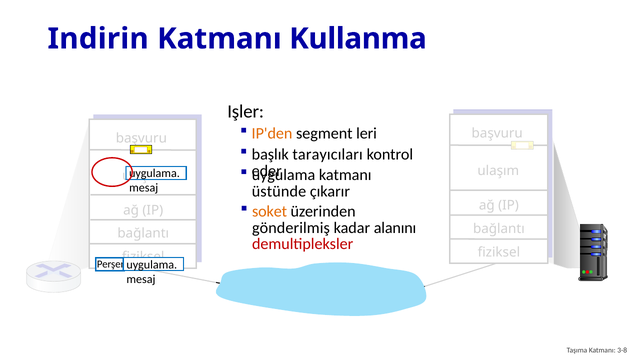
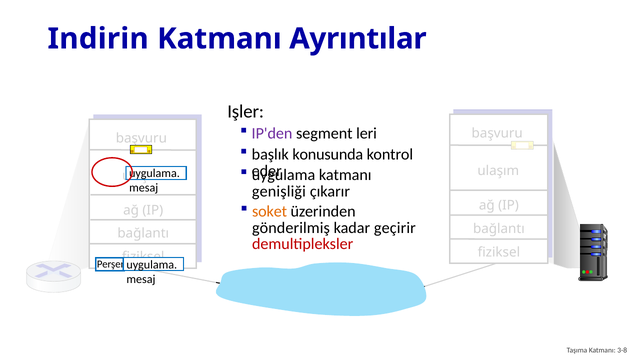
Kullanma: Kullanma -> Ayrıntılar
IP'den colour: orange -> purple
tarayıcıları: tarayıcıları -> konusunda
üstünde: üstünde -> genişliği
alanını: alanını -> geçirir
